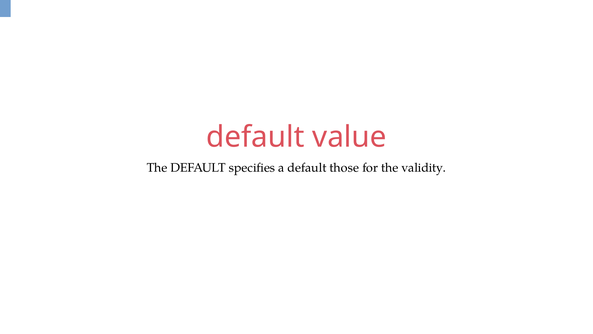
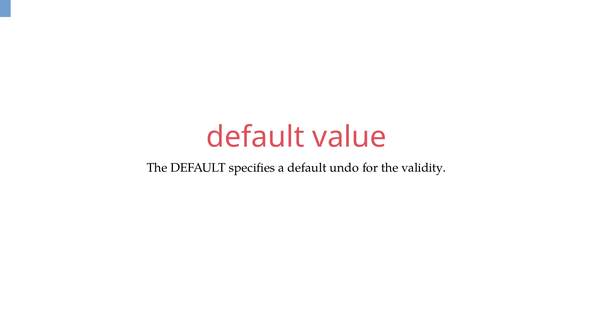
those: those -> undo
